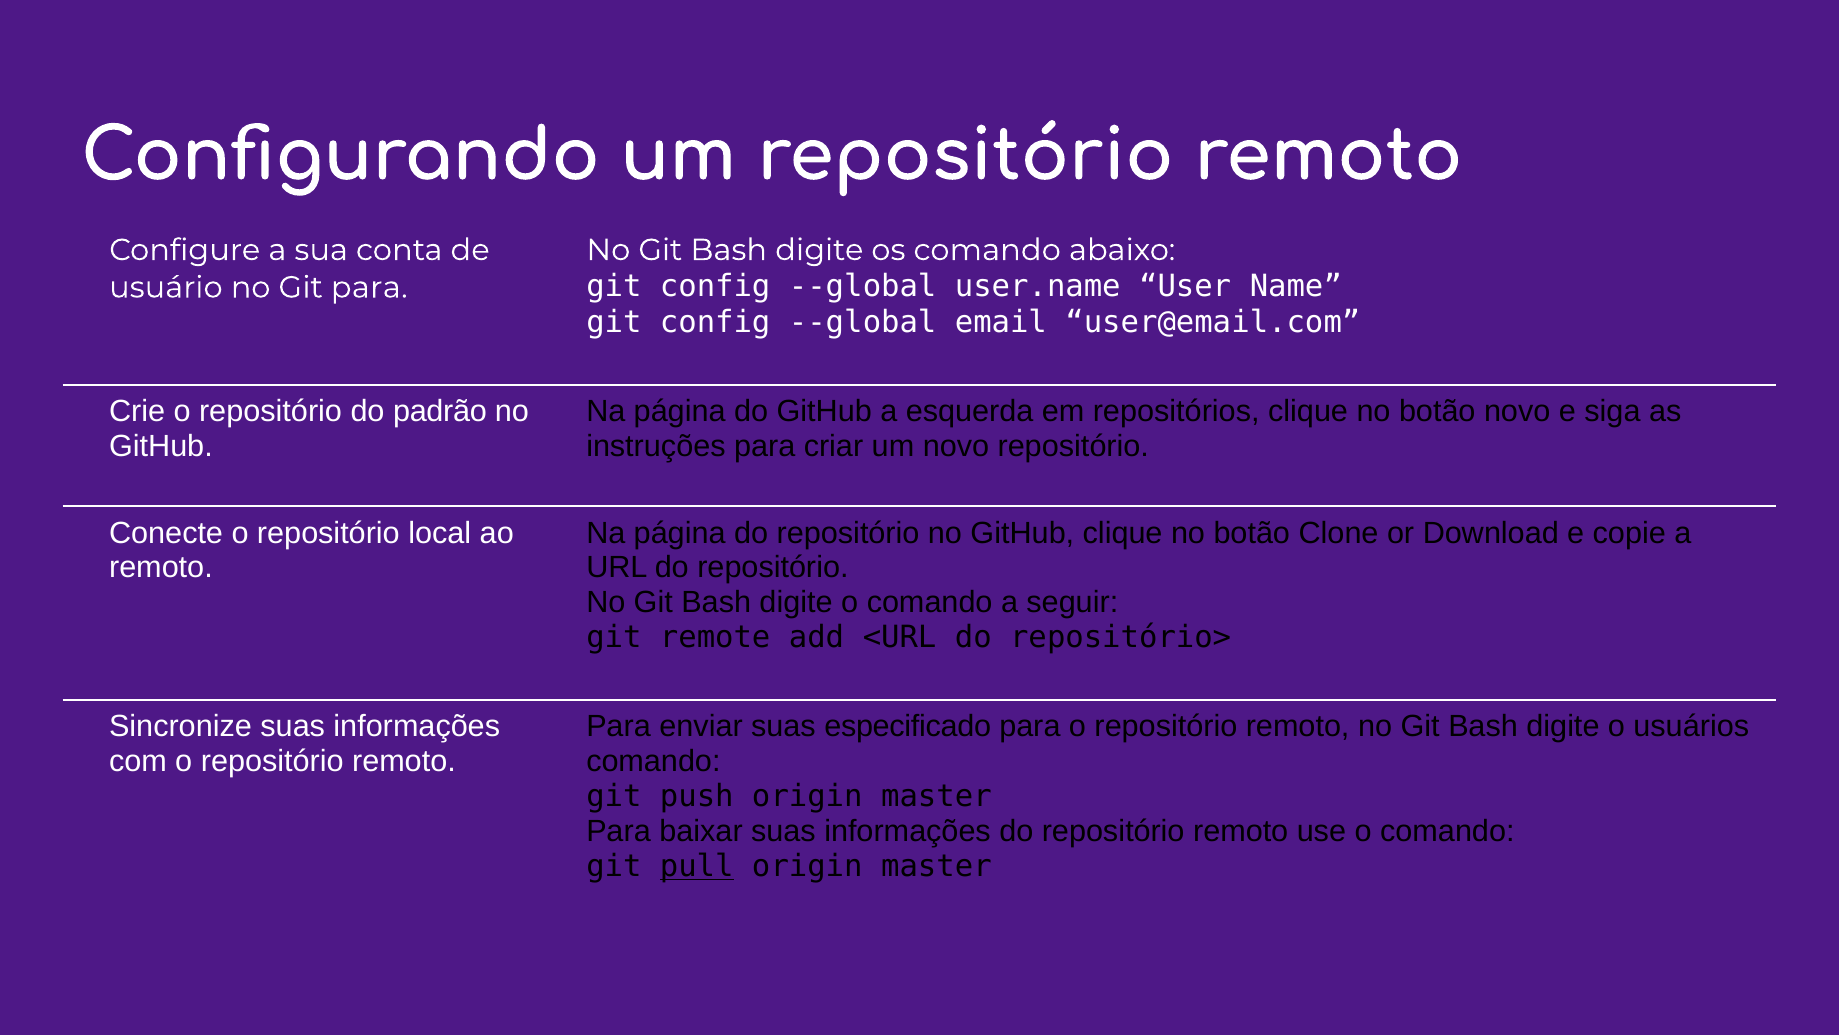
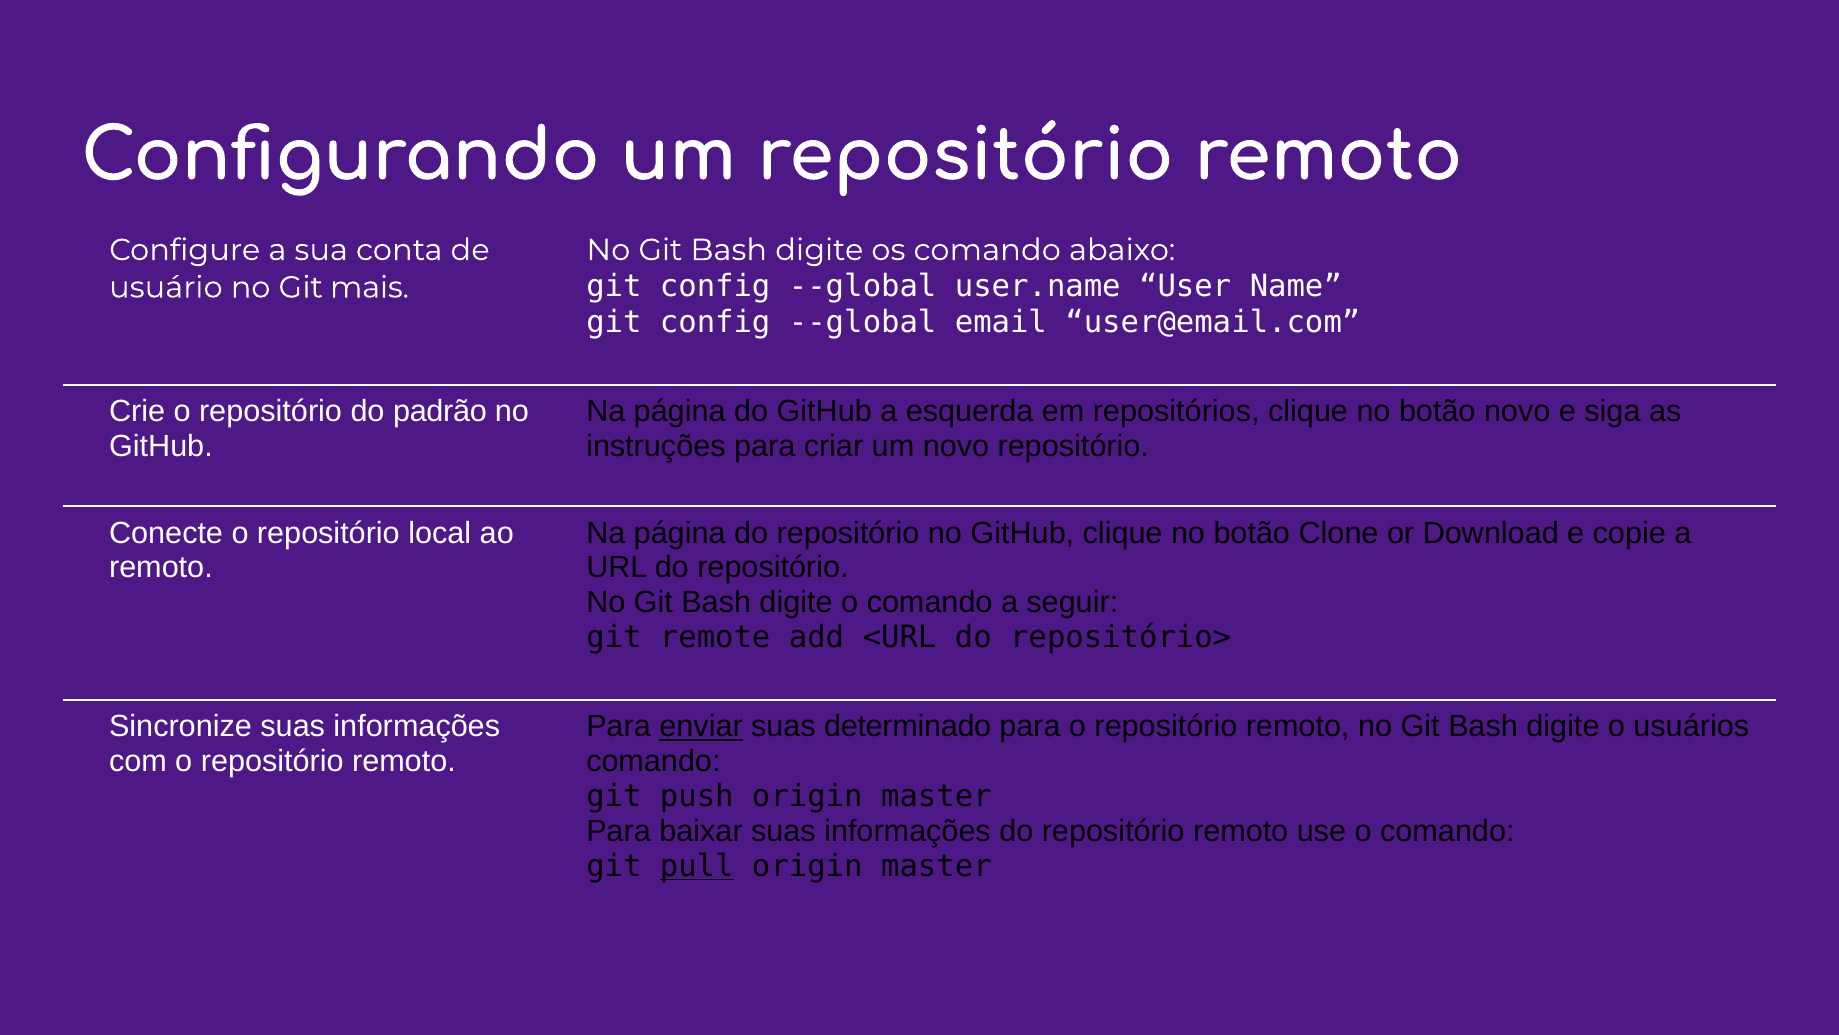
Git para: para -> mais
enviar underline: none -> present
especificado: especificado -> determinado
